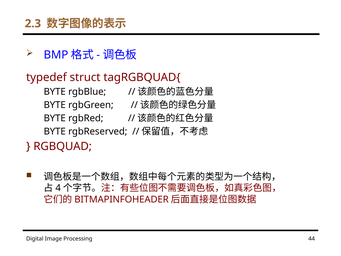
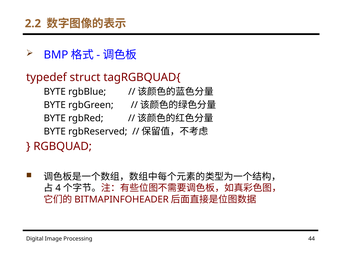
2.3: 2.3 -> 2.2
